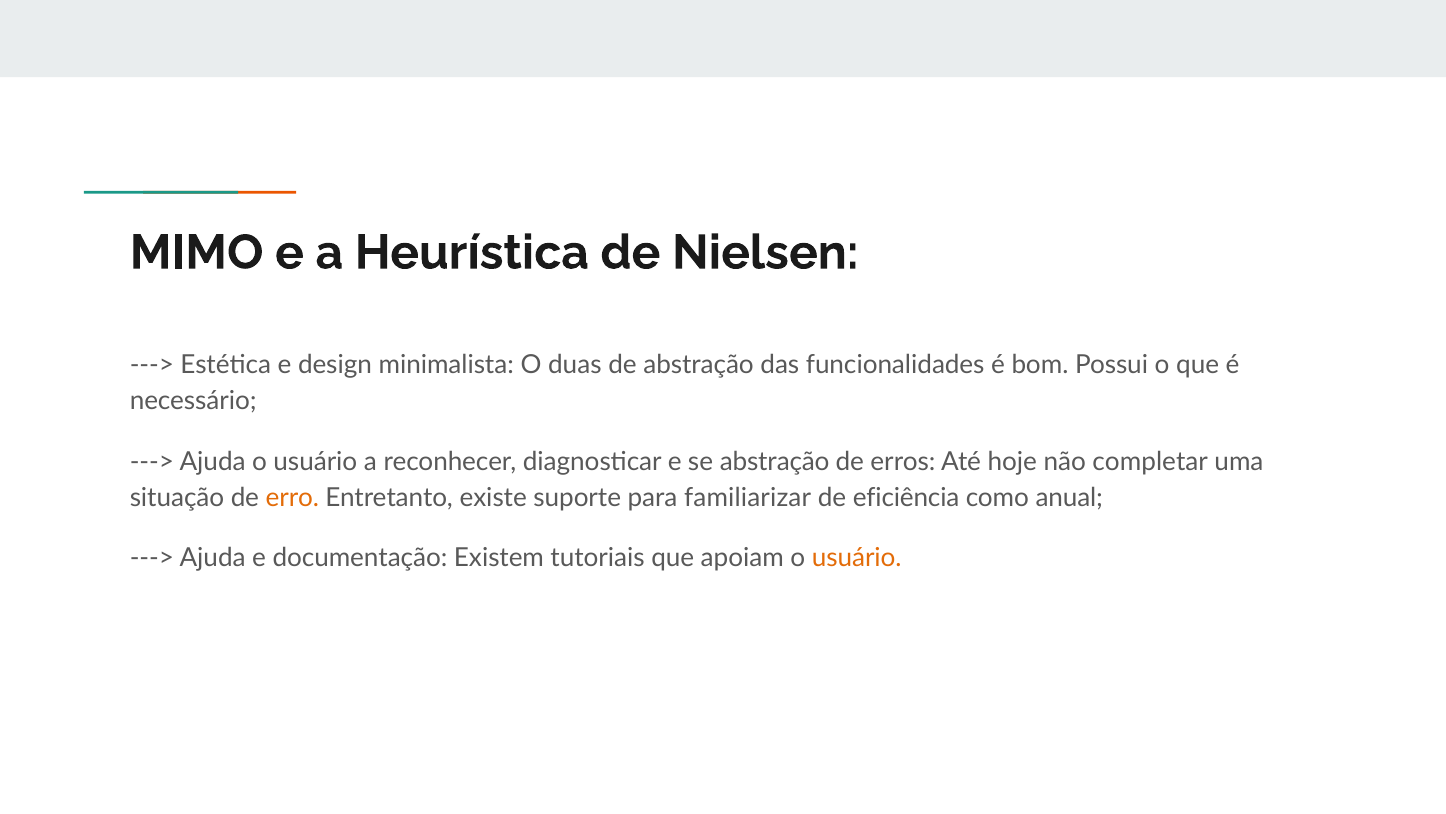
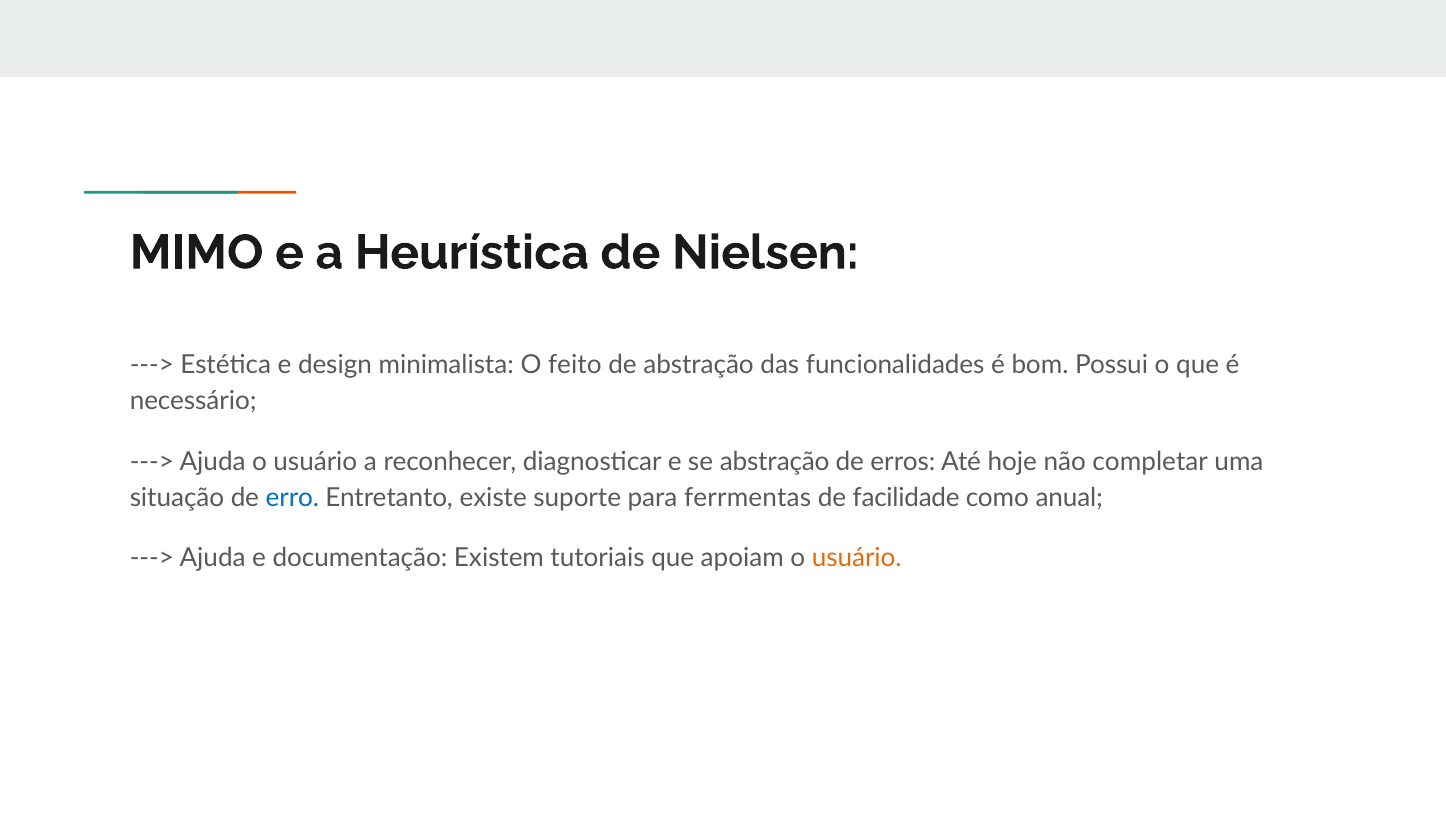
duas: duas -> feito
erro colour: orange -> blue
familiarizar: familiarizar -> ferrmentas
eficiência: eficiência -> facilidade
